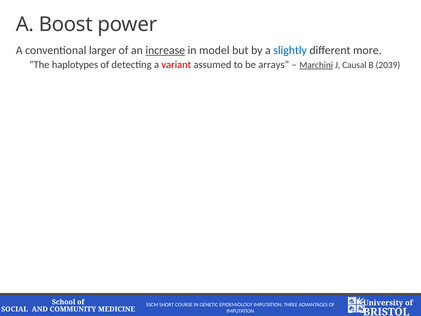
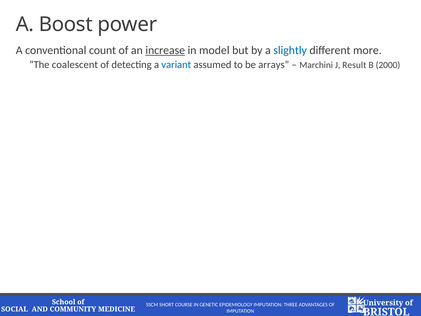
larger: larger -> count
haplotypes: haplotypes -> coalescent
variant colour: red -> blue
Marchini underline: present -> none
Causal: Causal -> Result
2039: 2039 -> 2000
